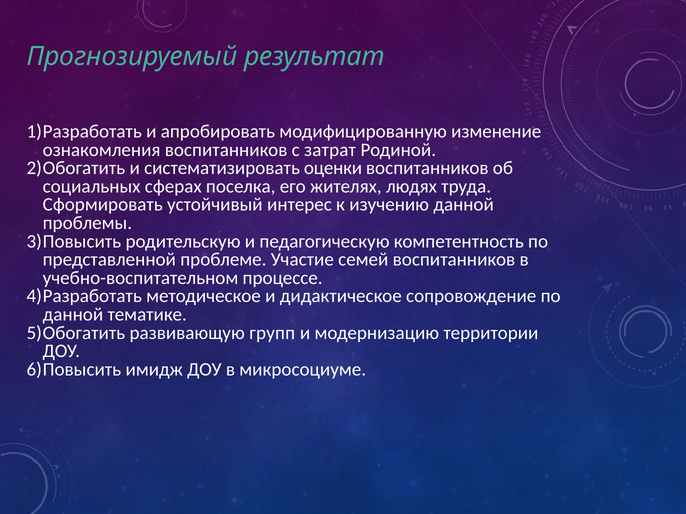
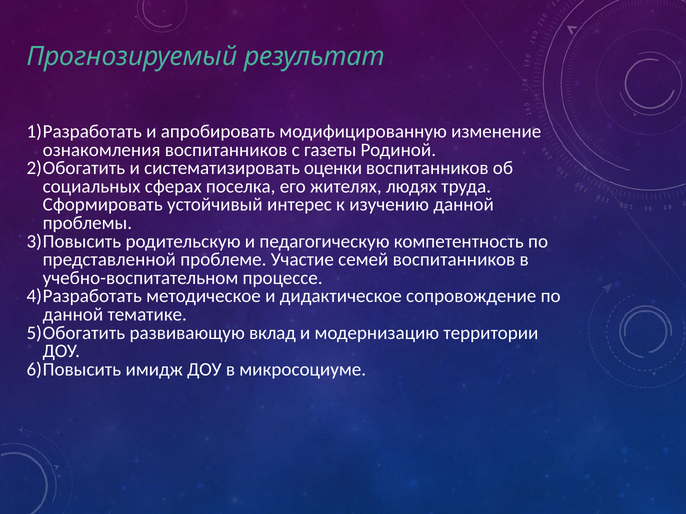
затрат: затрат -> газеты
групп: групп -> вклад
